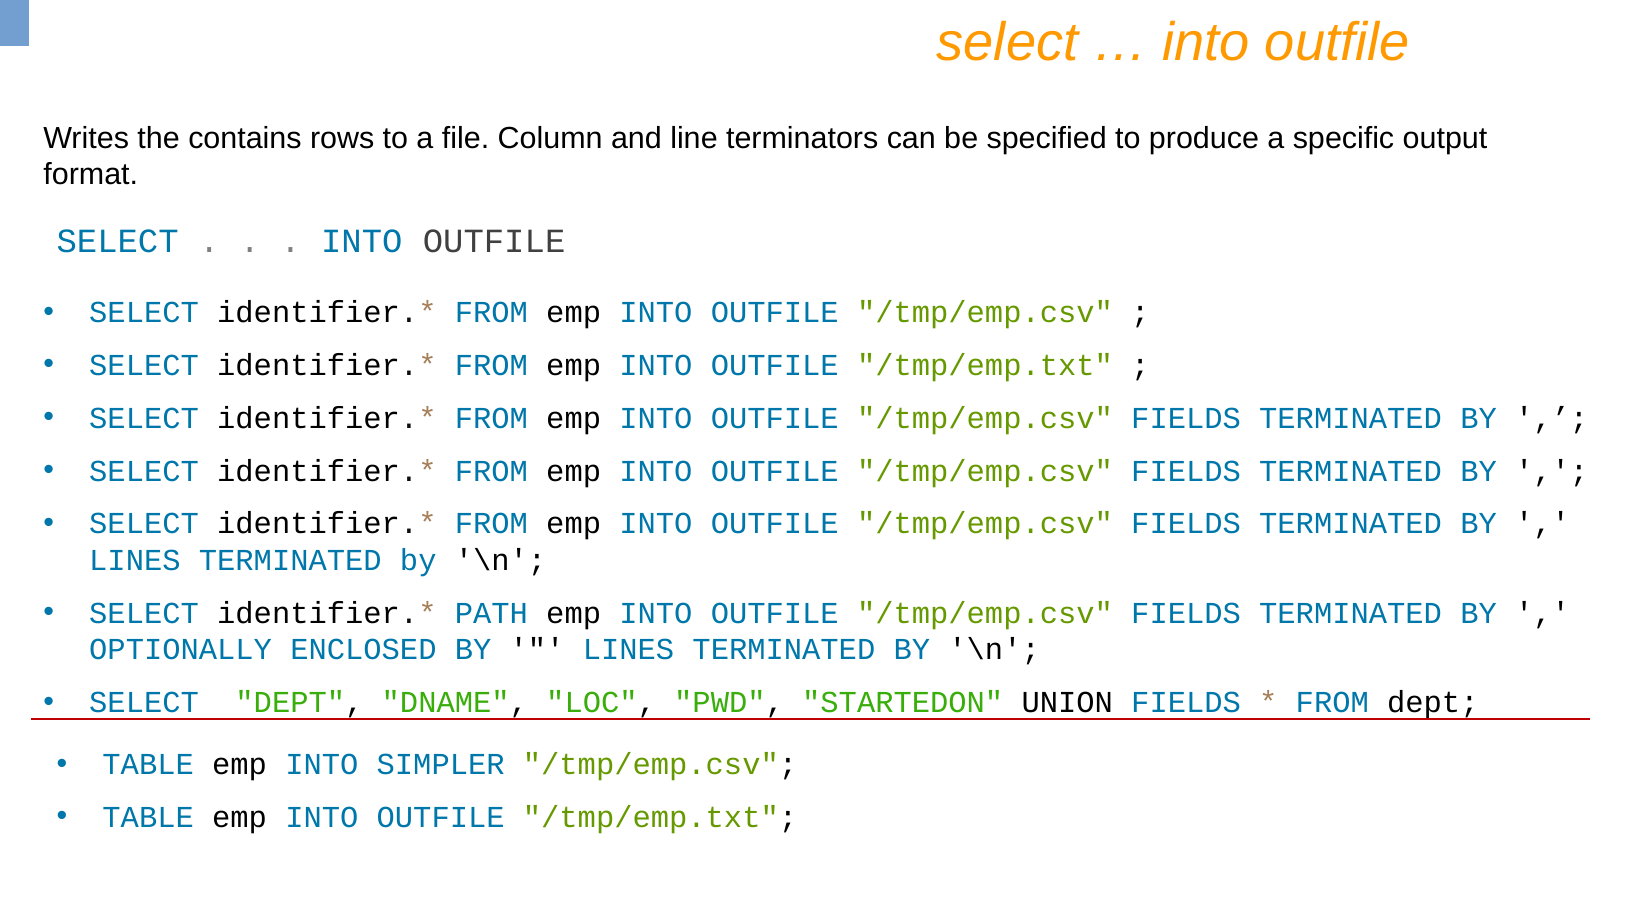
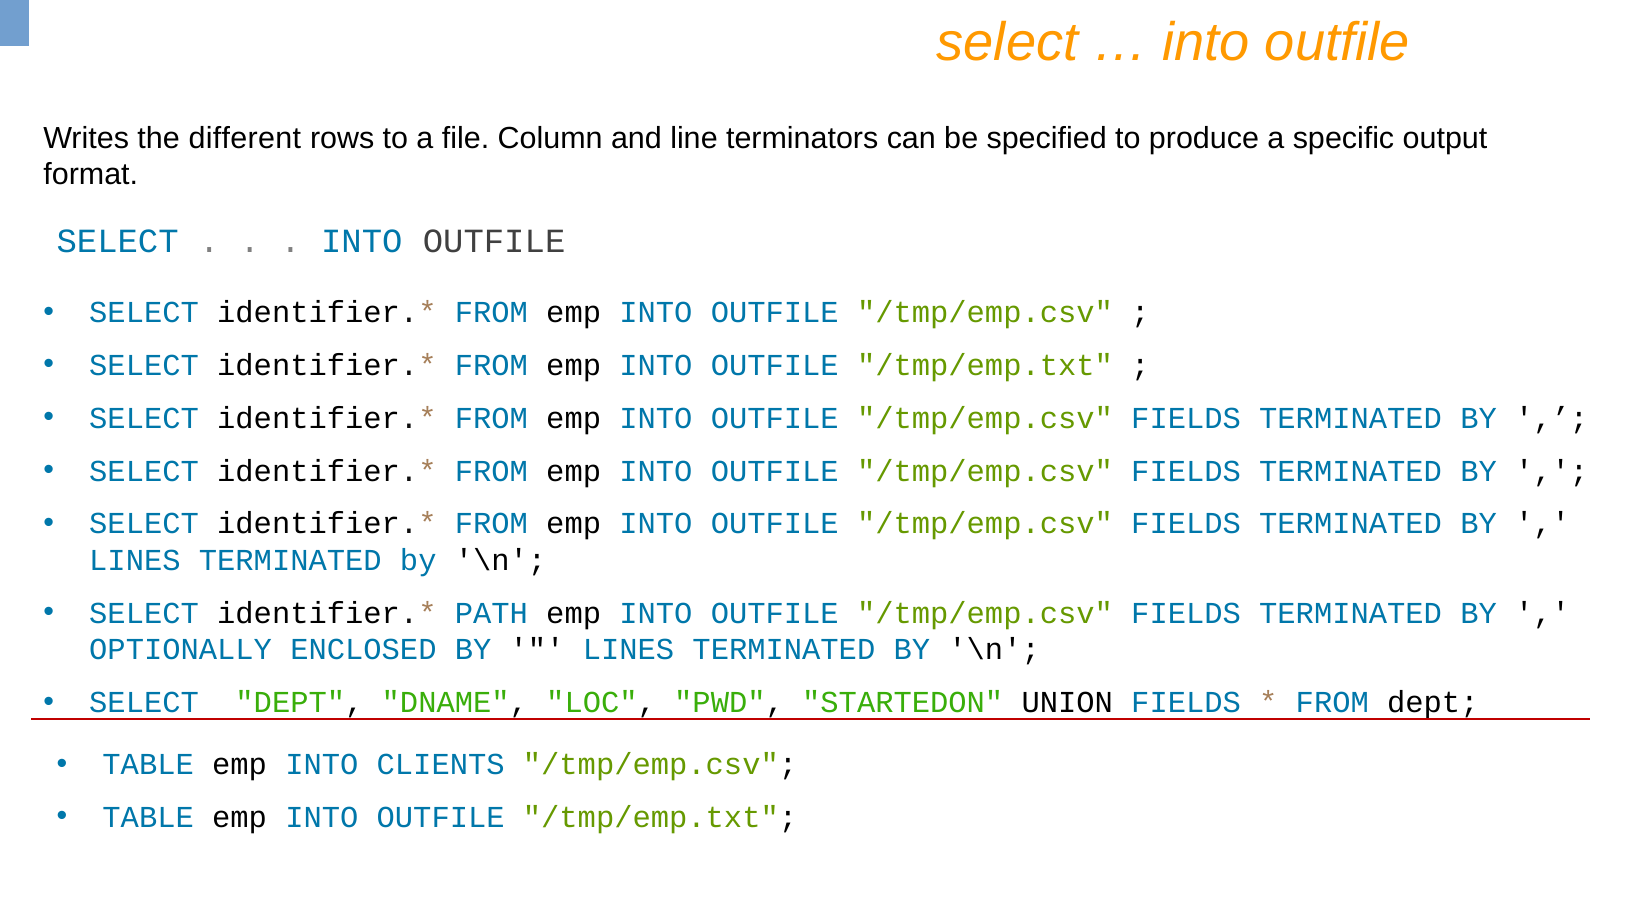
contains: contains -> different
SIMPLER: SIMPLER -> CLIENTS
